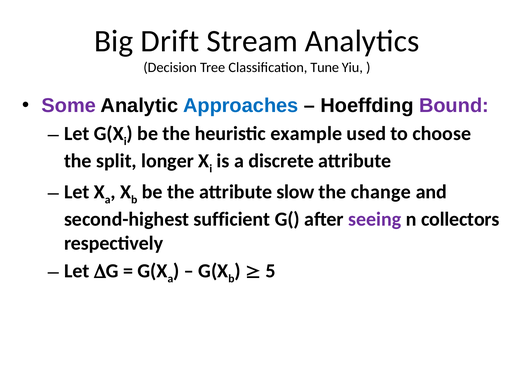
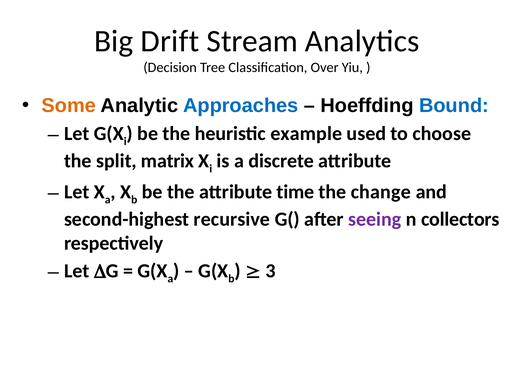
Tune: Tune -> Over
Some colour: purple -> orange
Bound colour: purple -> blue
longer: longer -> matrix
slow: slow -> time
sufficient: sufficient -> recursive
5: 5 -> 3
